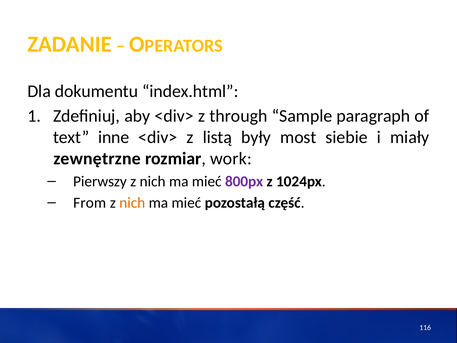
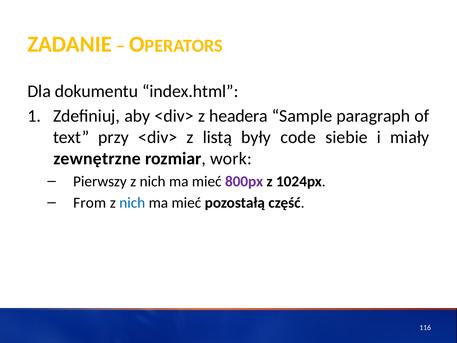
through: through -> headera
inne: inne -> przy
most: most -> code
nich at (132, 203) colour: orange -> blue
